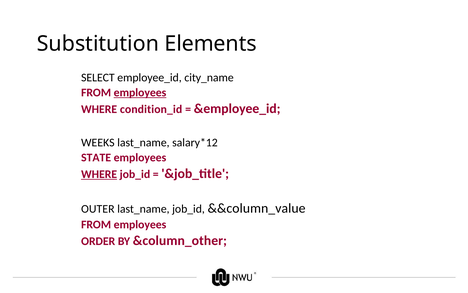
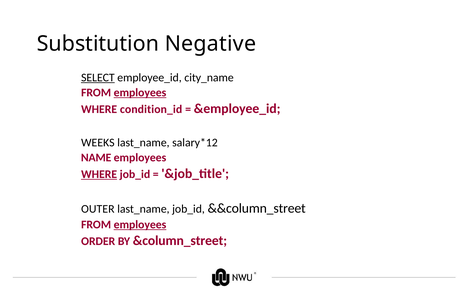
Elements: Elements -> Negative
SELECT underline: none -> present
STATE: STATE -> NAME
&&column_value: &&column_value -> &&column_street
employees at (140, 224) underline: none -> present
&column_other: &column_other -> &column_street
